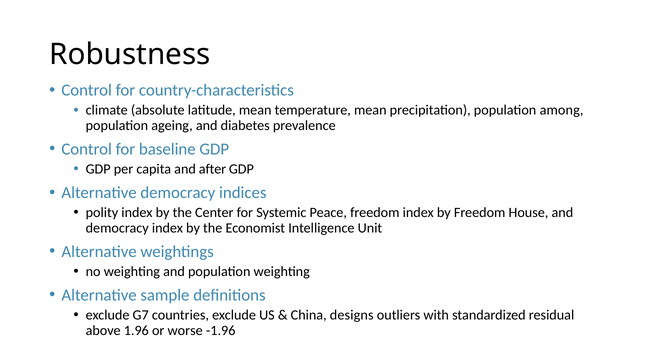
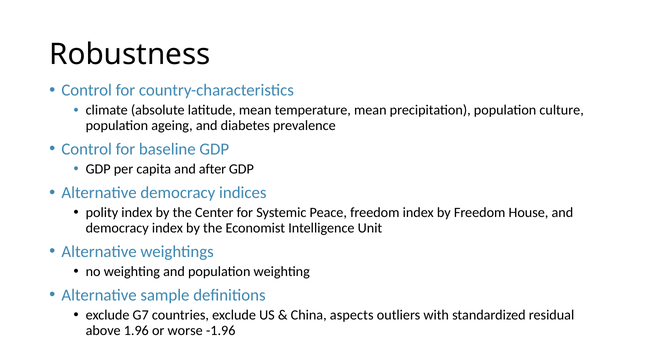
among: among -> culture
designs: designs -> aspects
